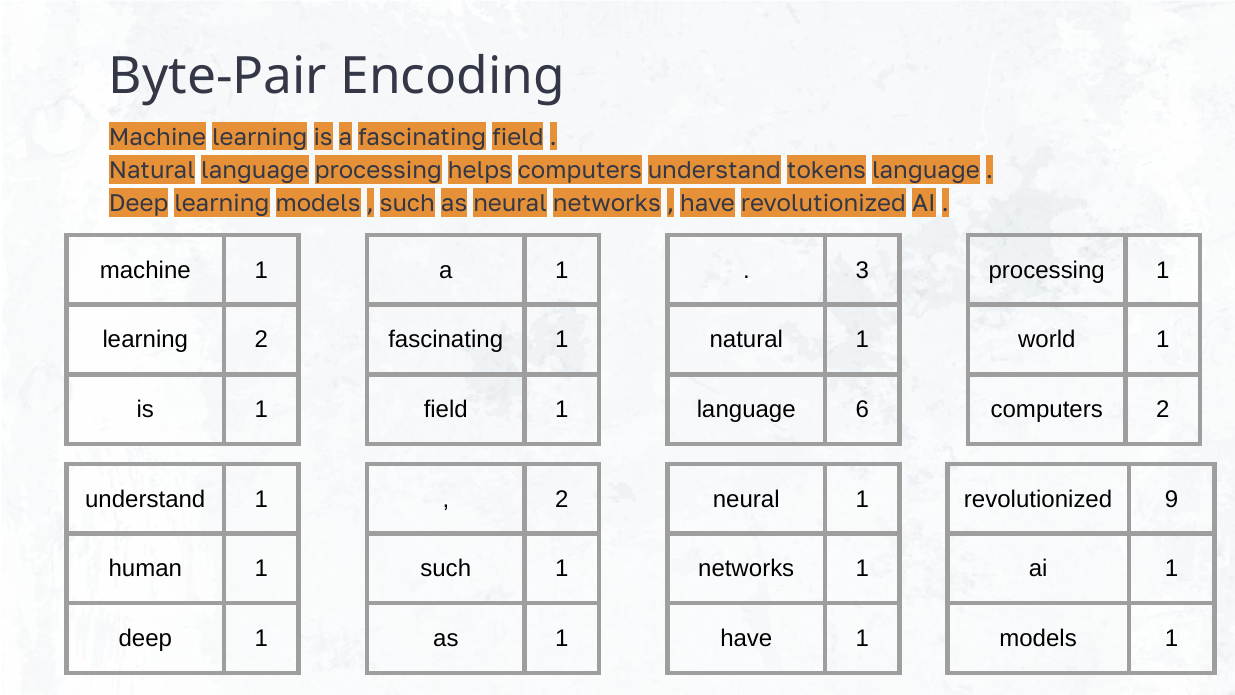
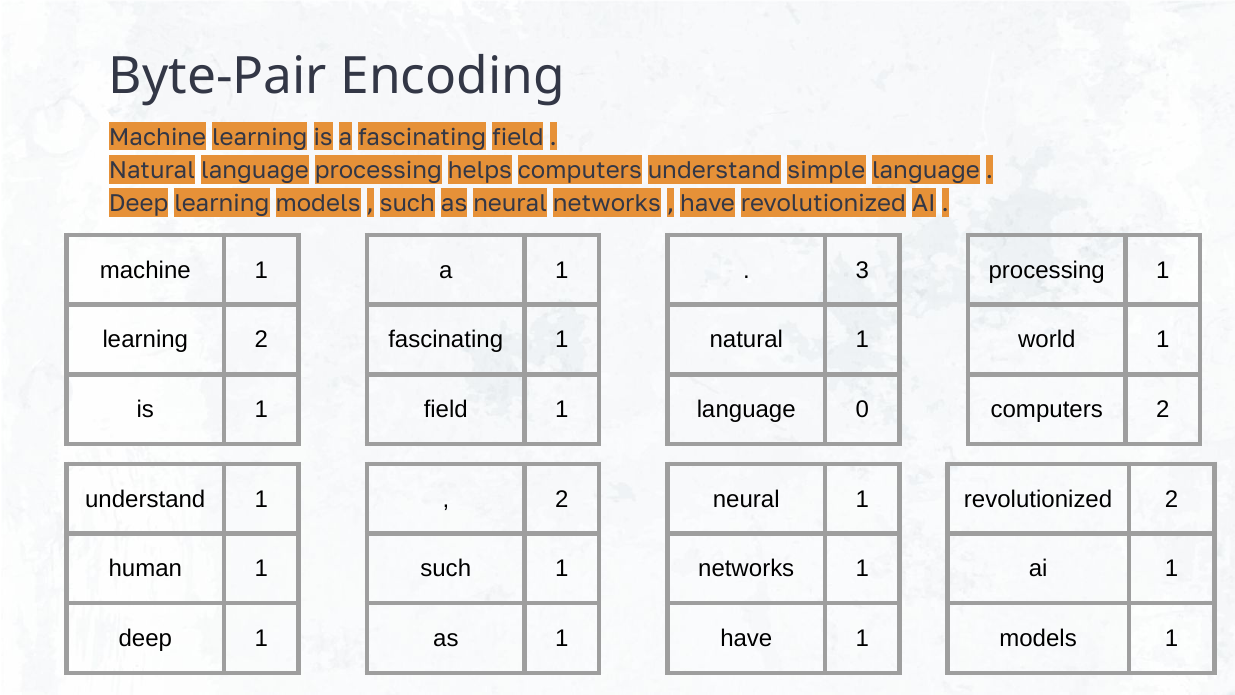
tokens: tokens -> simple
6: 6 -> 0
revolutionized 9: 9 -> 2
